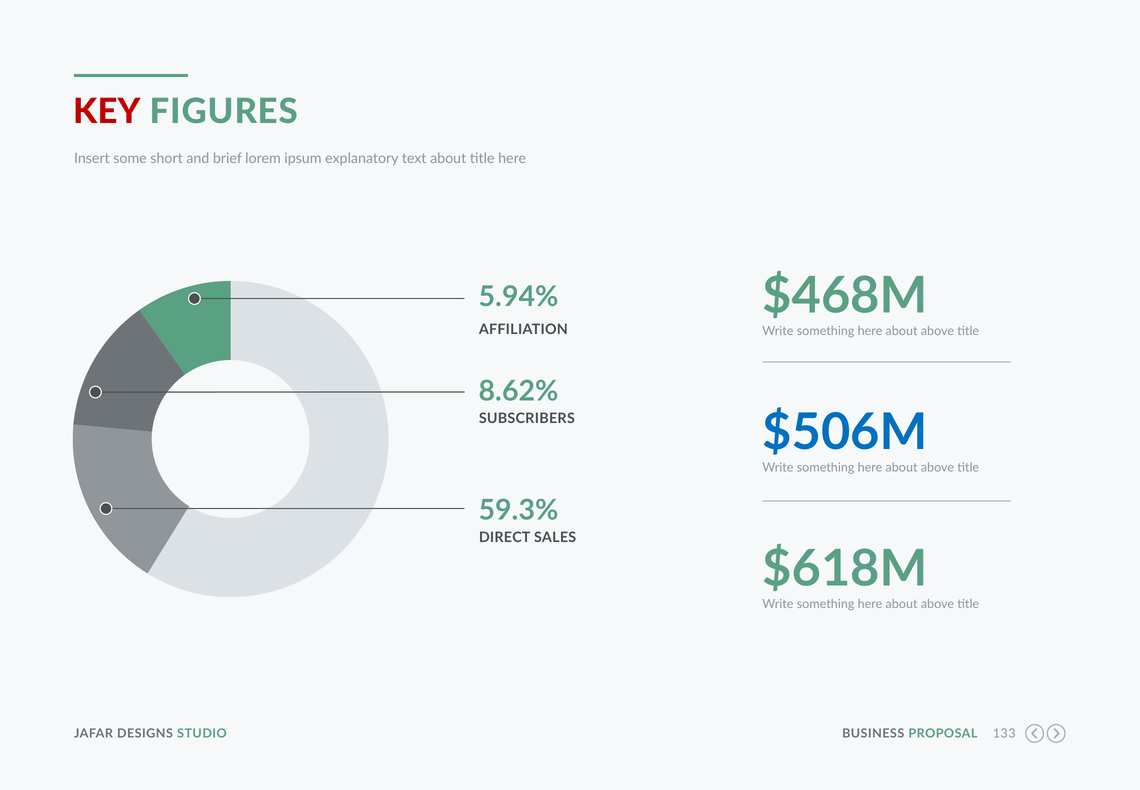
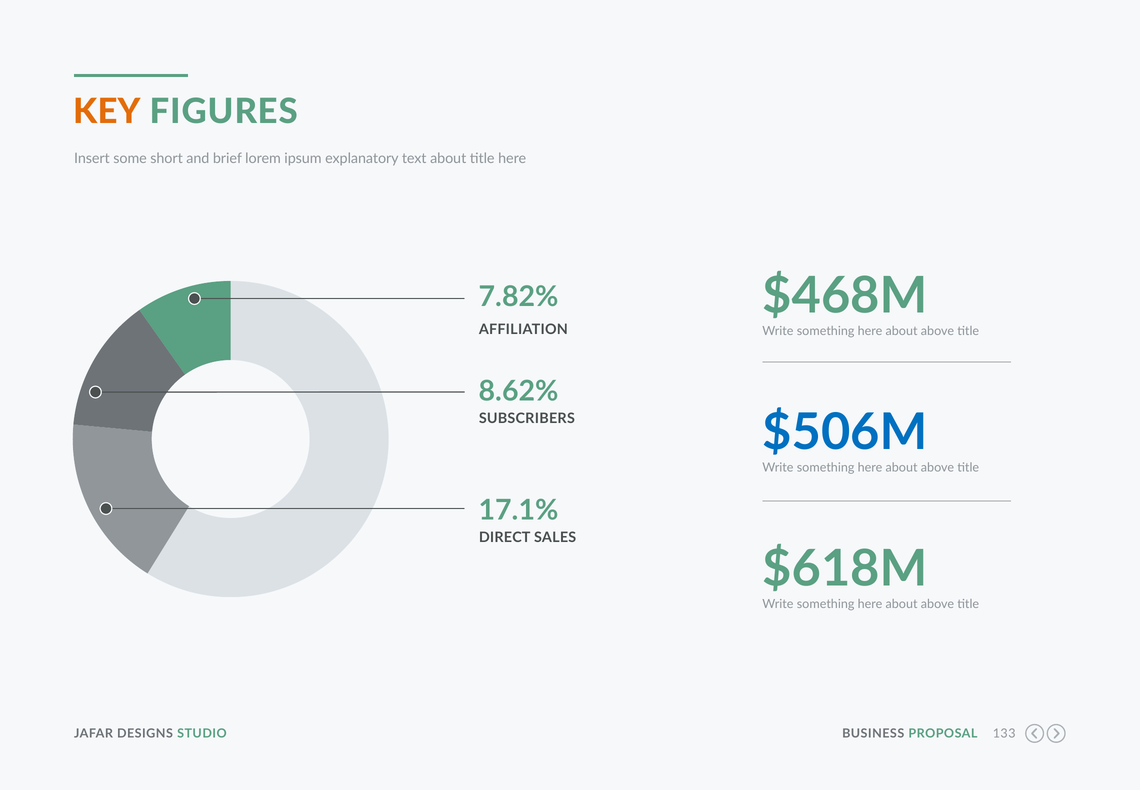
KEY colour: red -> orange
5.94%: 5.94% -> 7.82%
59.3%: 59.3% -> 17.1%
